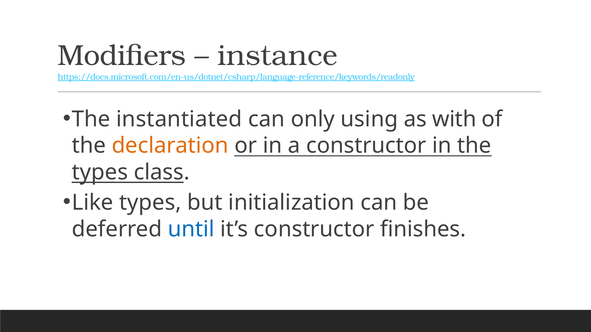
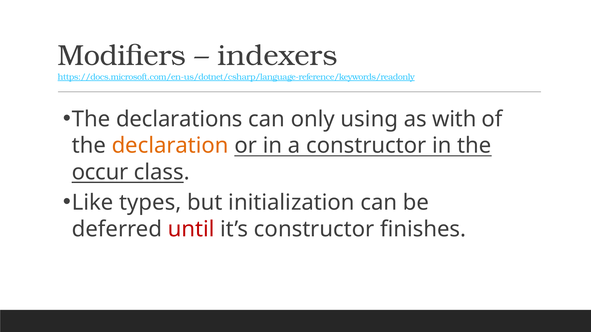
instance: instance -> indexers
instantiated: instantiated -> declarations
types at (100, 172): types -> occur
until colour: blue -> red
